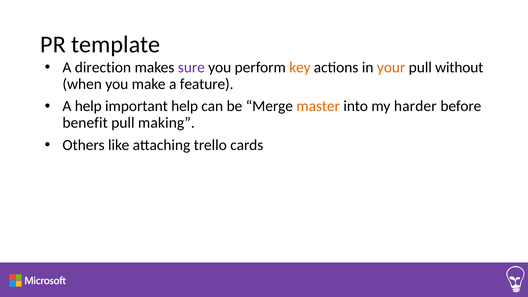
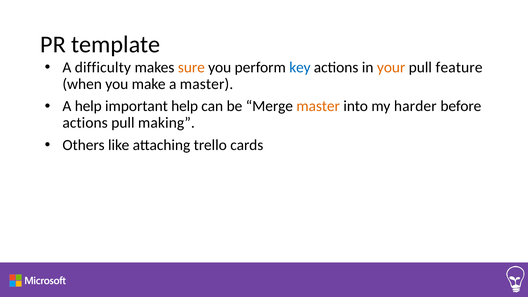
direction: direction -> difficulty
sure colour: purple -> orange
key colour: orange -> blue
without: without -> feature
a feature: feature -> master
benefit at (85, 123): benefit -> actions
